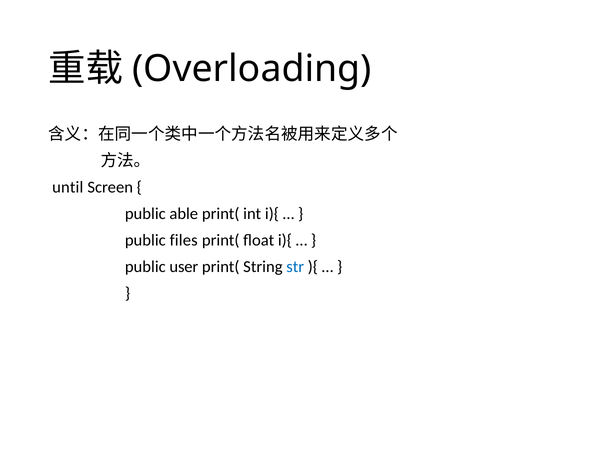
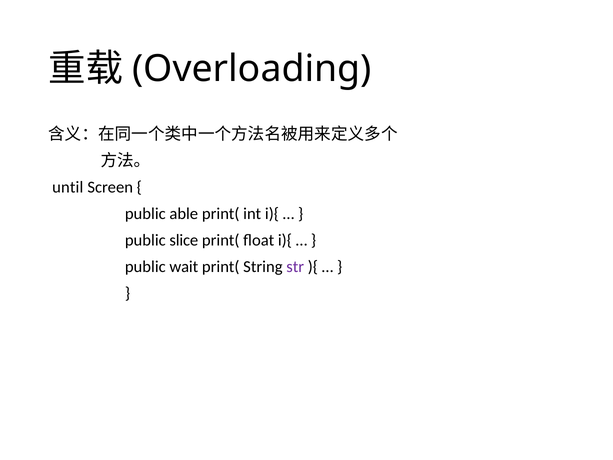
files: files -> slice
user: user -> wait
str colour: blue -> purple
